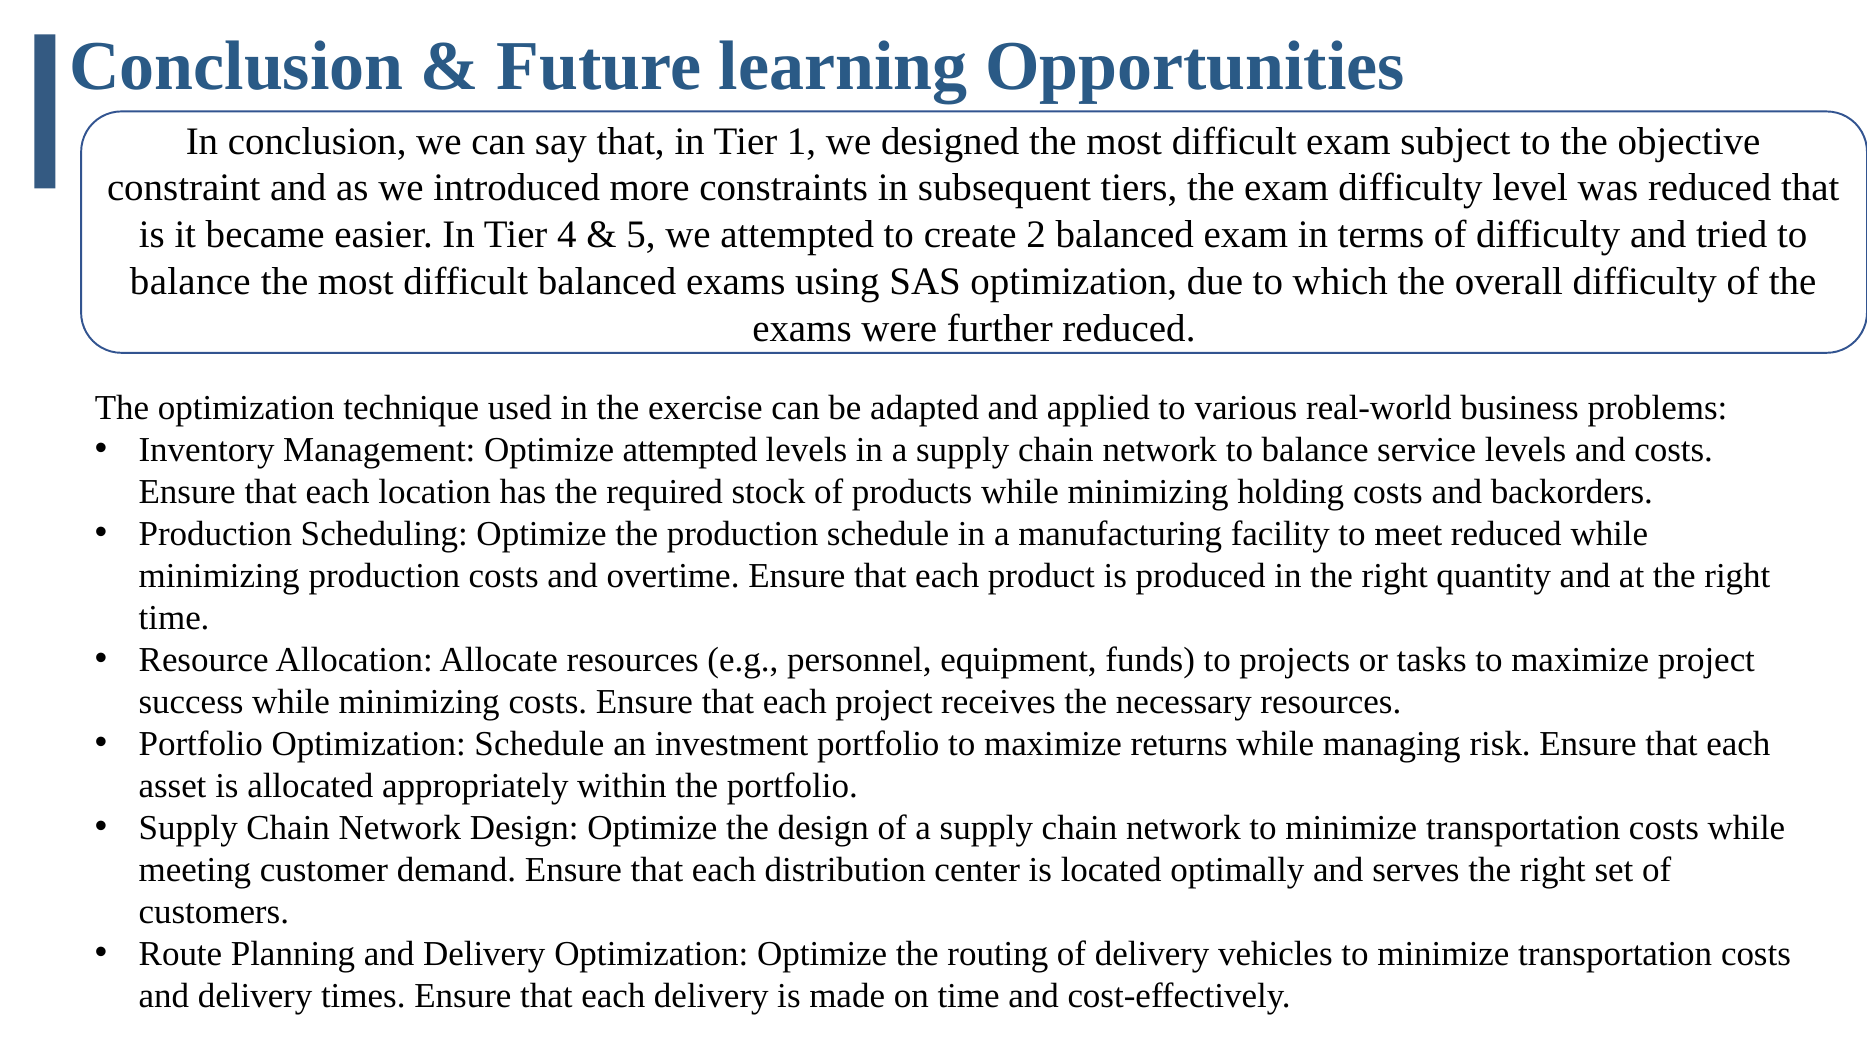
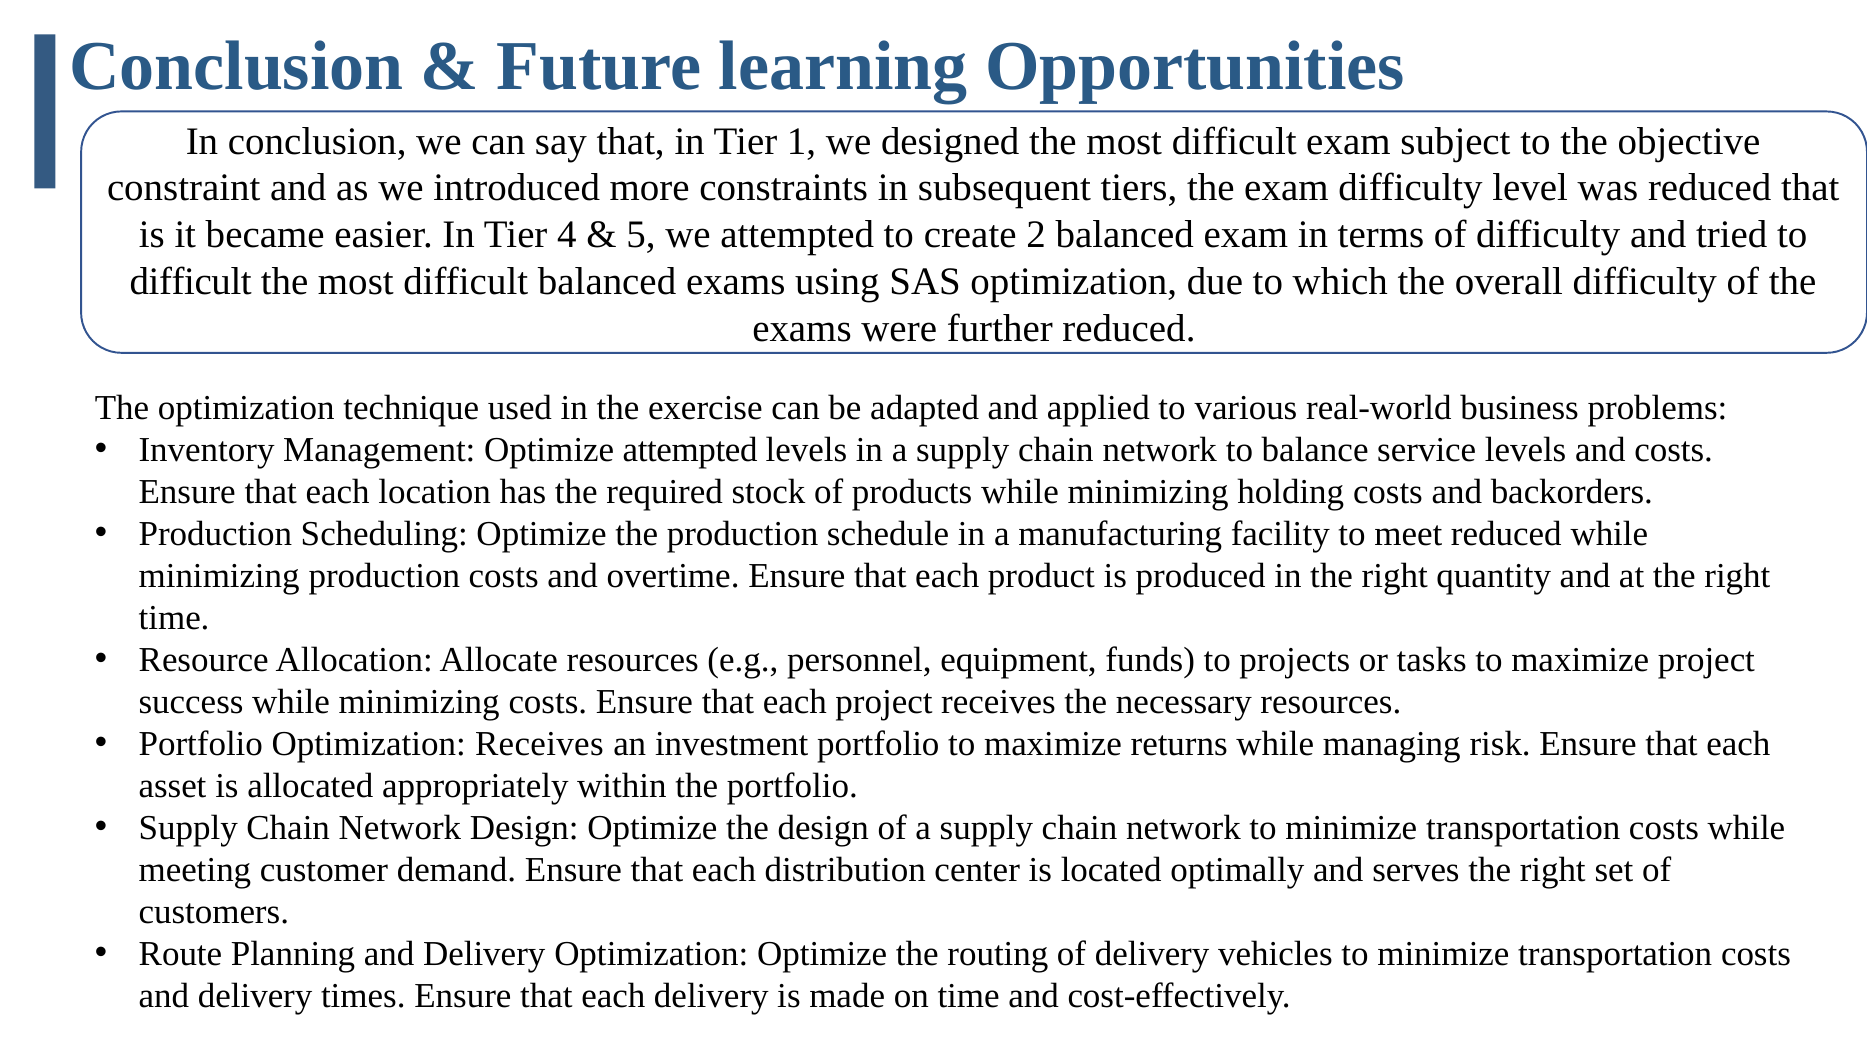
balance at (190, 282): balance -> difficult
Optimization Schedule: Schedule -> Receives
